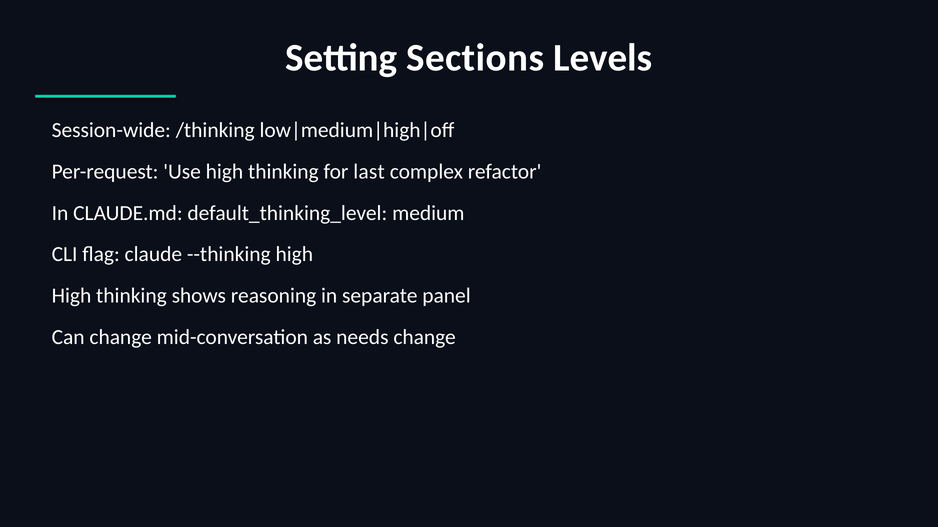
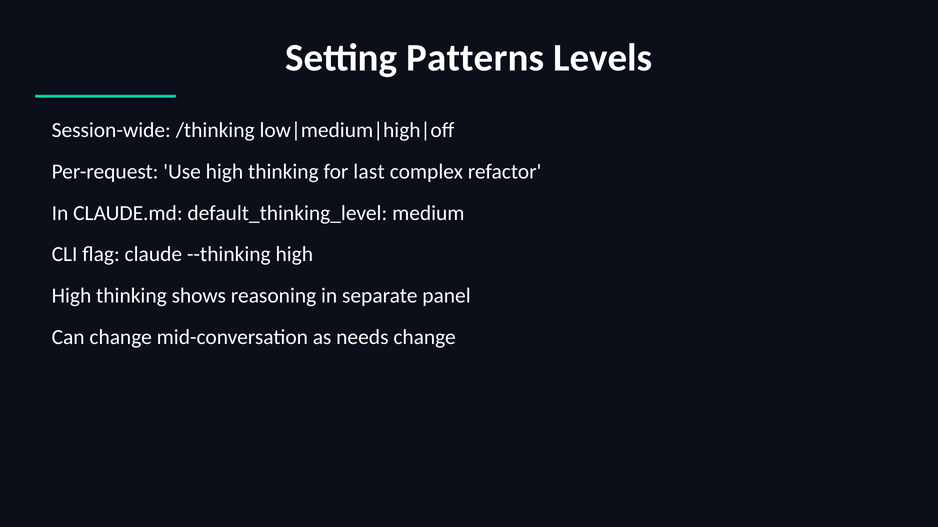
Sections: Sections -> Patterns
